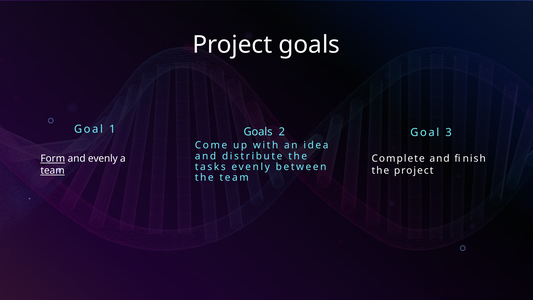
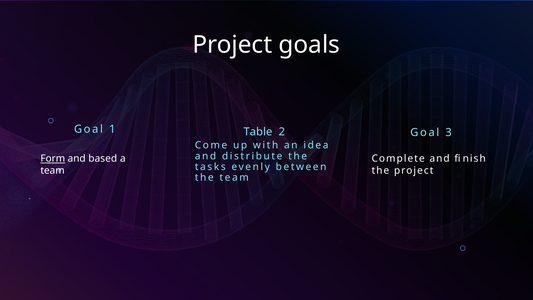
1 Goals: Goals -> Table
and evenly: evenly -> based
team at (53, 171) underline: present -> none
